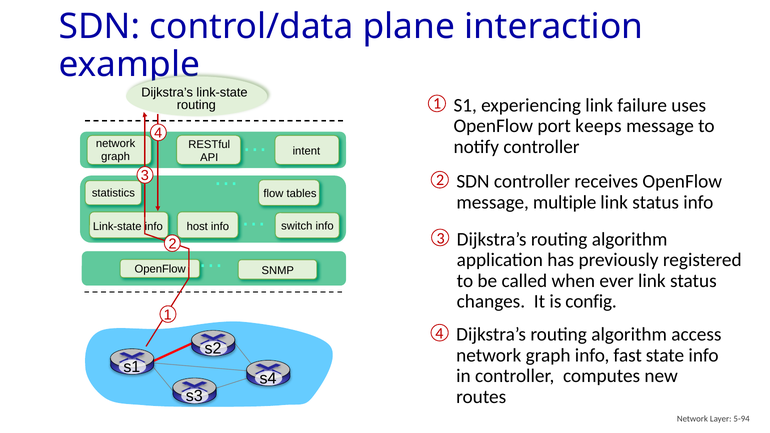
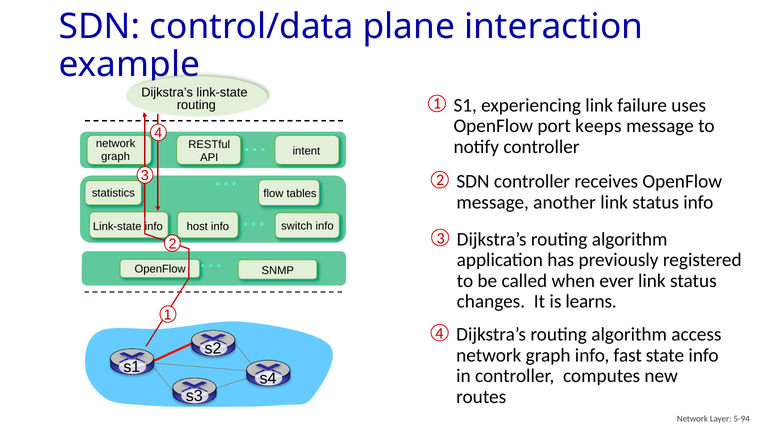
multiple: multiple -> another
config: config -> learns
